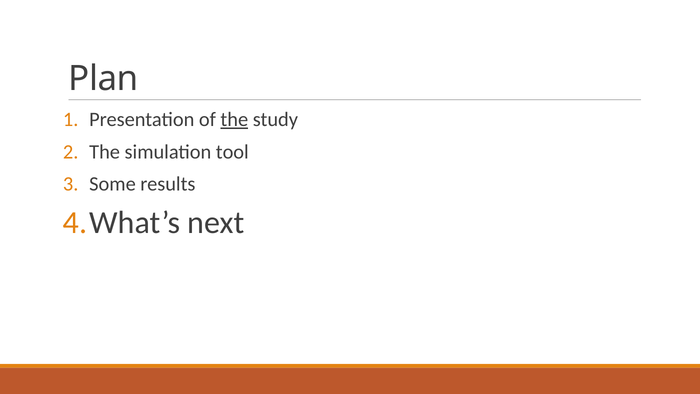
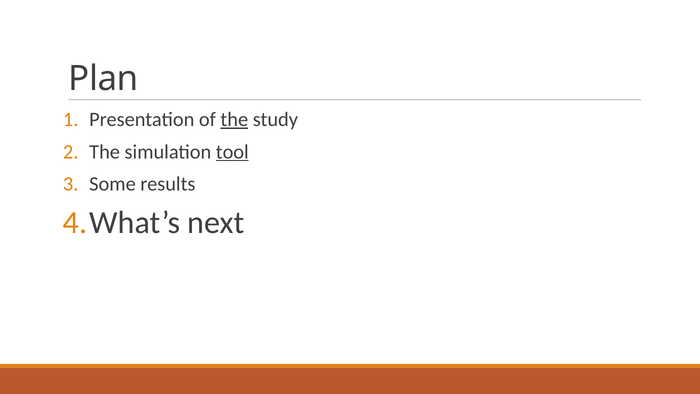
tool underline: none -> present
